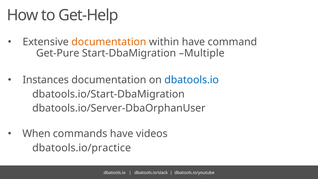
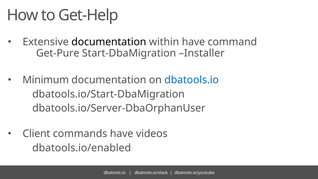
documentation at (109, 42) colour: orange -> black
Multiple: Multiple -> Installer
Instances: Instances -> Minimum
When: When -> Client
dbatools.io/practice: dbatools.io/practice -> dbatools.io/enabled
